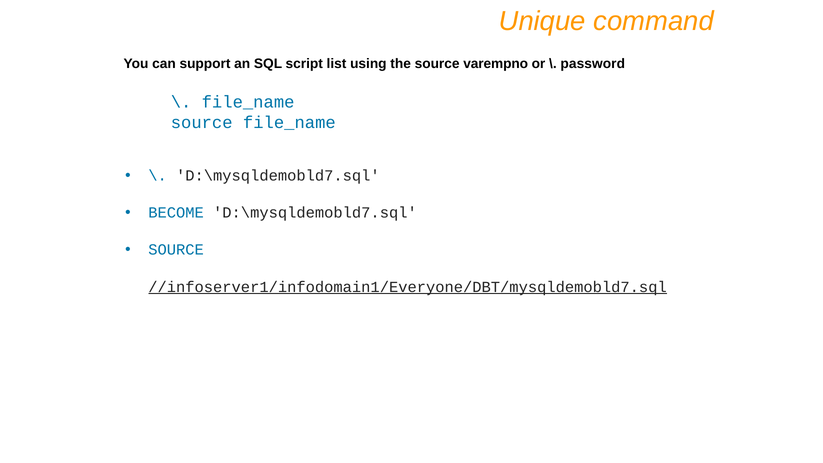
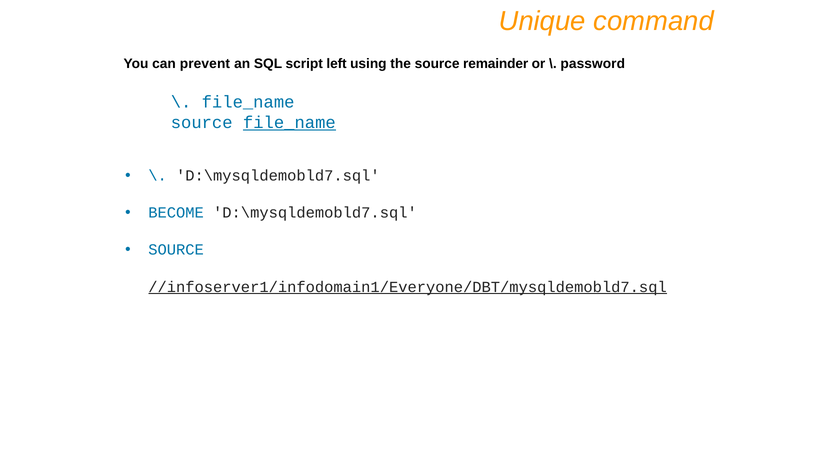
support: support -> prevent
list: list -> left
varempno: varempno -> remainder
file_name at (289, 123) underline: none -> present
